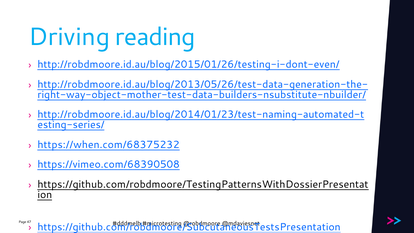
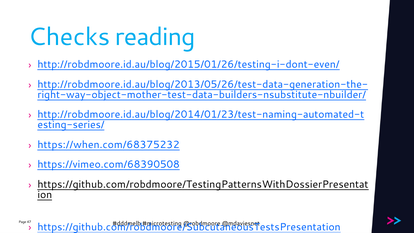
Driving: Driving -> Checks
